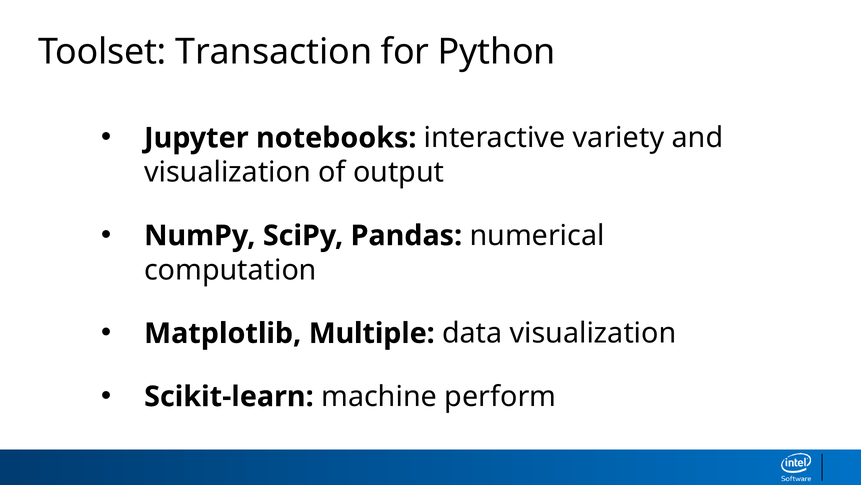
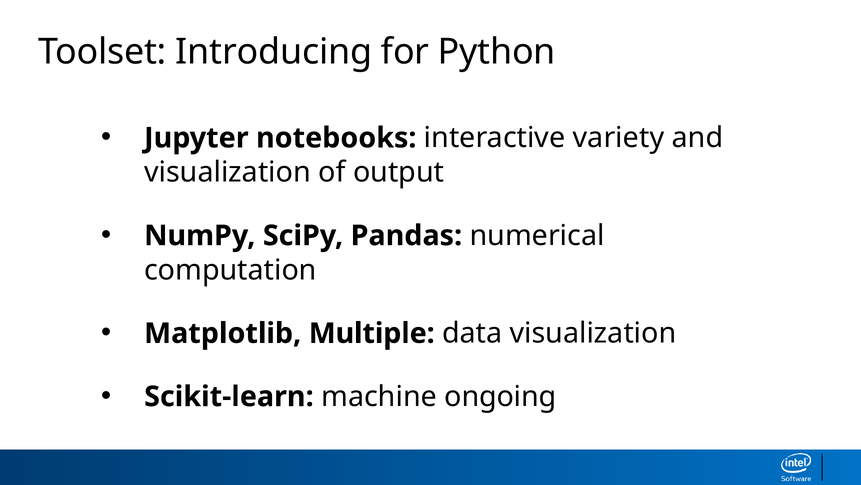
Transaction: Transaction -> Introducing
perform: perform -> ongoing
